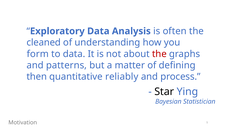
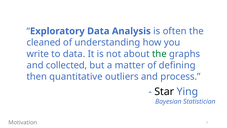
form: form -> write
the at (159, 54) colour: red -> green
patterns: patterns -> collected
reliably: reliably -> outliers
